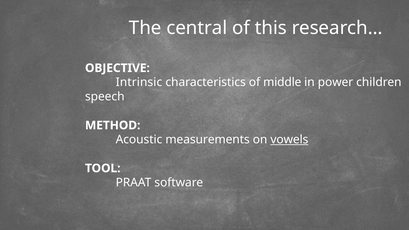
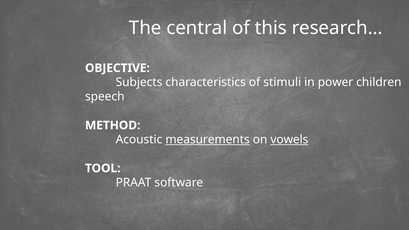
Intrinsic: Intrinsic -> Subjects
middle: middle -> stimuli
measurements underline: none -> present
